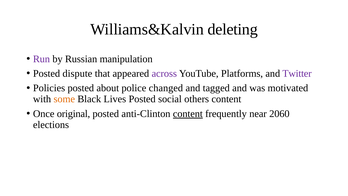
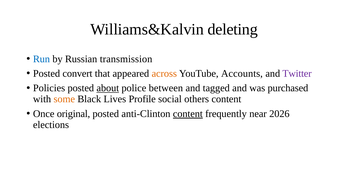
Run colour: purple -> blue
manipulation: manipulation -> transmission
dispute: dispute -> convert
across colour: purple -> orange
Platforms: Platforms -> Accounts
about underline: none -> present
changed: changed -> between
motivated: motivated -> purchased
Lives Posted: Posted -> Profile
2060: 2060 -> 2026
